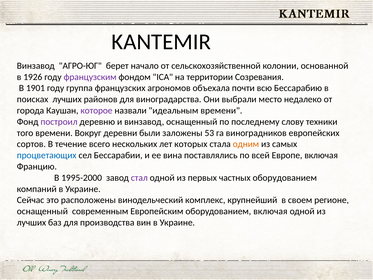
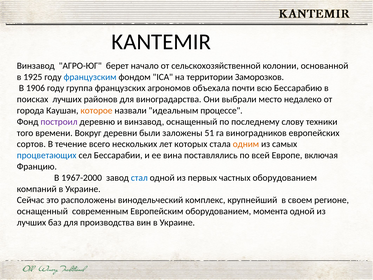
1926: 1926 -> 1925
французским colour: purple -> blue
Созревания: Созревания -> Заморозков
1901: 1901 -> 1906
которое colour: purple -> orange
идеальным времени: времени -> процессе
53: 53 -> 51
1995-2000: 1995-2000 -> 1967-2000
стал colour: purple -> blue
оборудованием включая: включая -> момента
